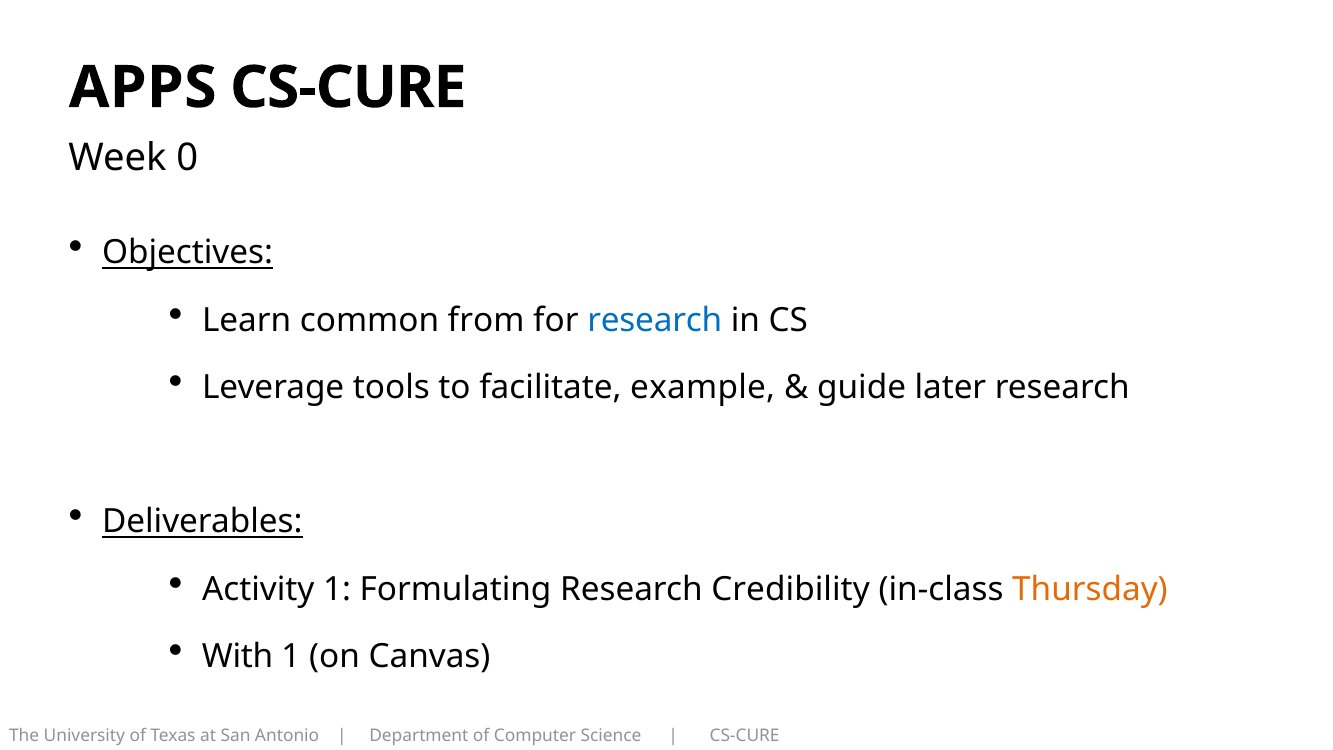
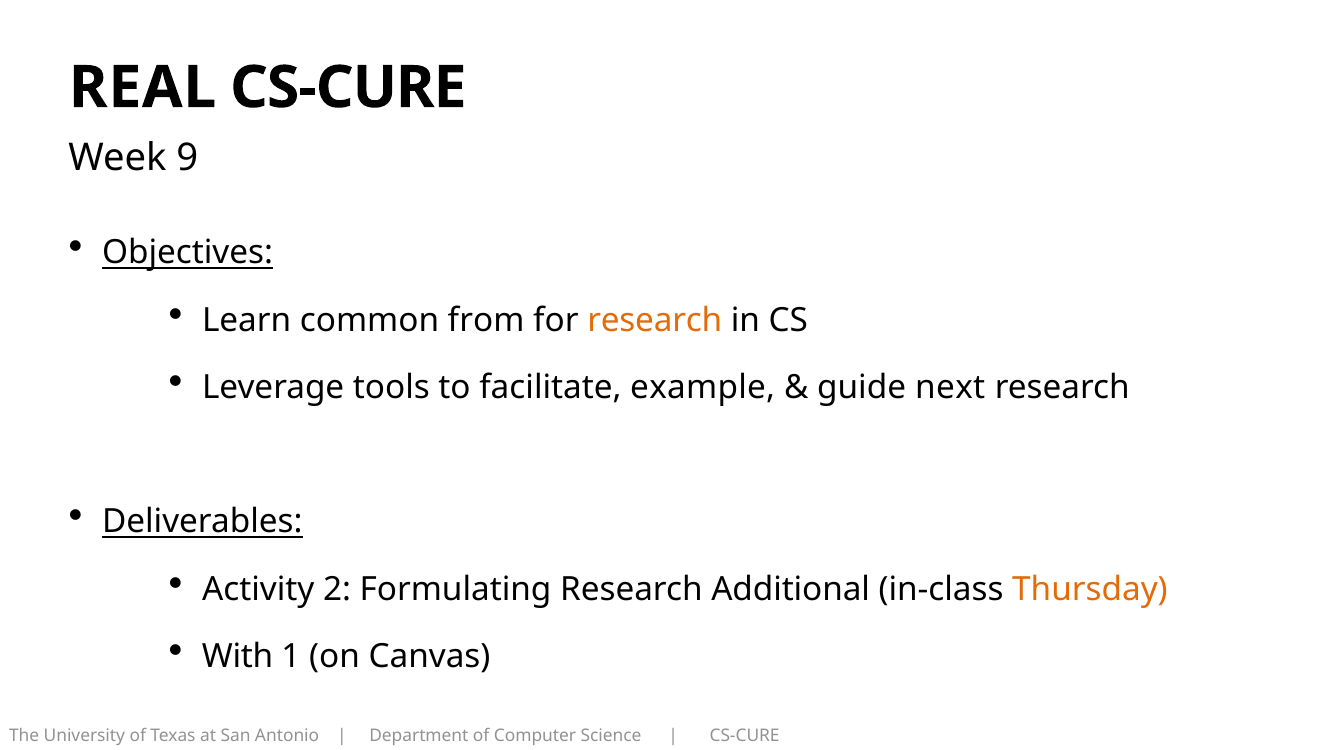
APPS: APPS -> REAL
0: 0 -> 9
research at (655, 320) colour: blue -> orange
later: later -> next
Activity 1: 1 -> 2
Credibility: Credibility -> Additional
